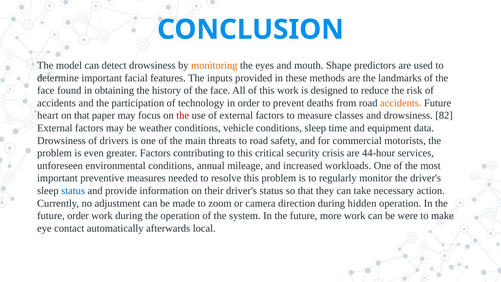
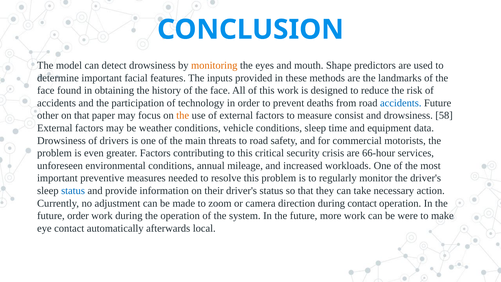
accidents at (401, 103) colour: orange -> blue
heart: heart -> other
the at (183, 115) colour: red -> orange
classes: classes -> consist
82: 82 -> 58
44-hour: 44-hour -> 66-hour
during hidden: hidden -> contact
